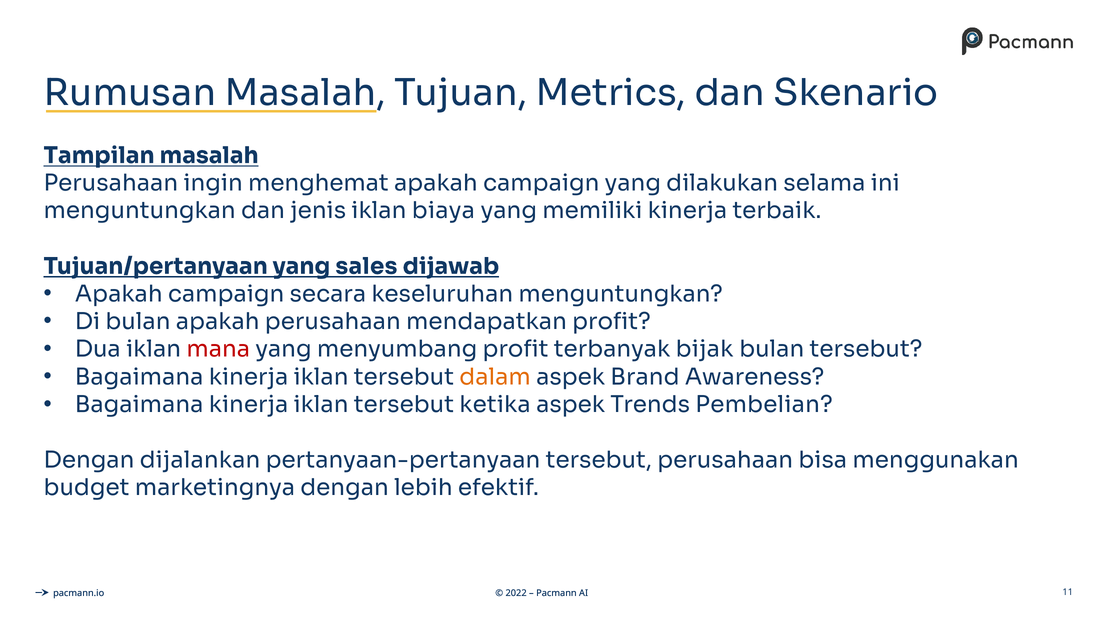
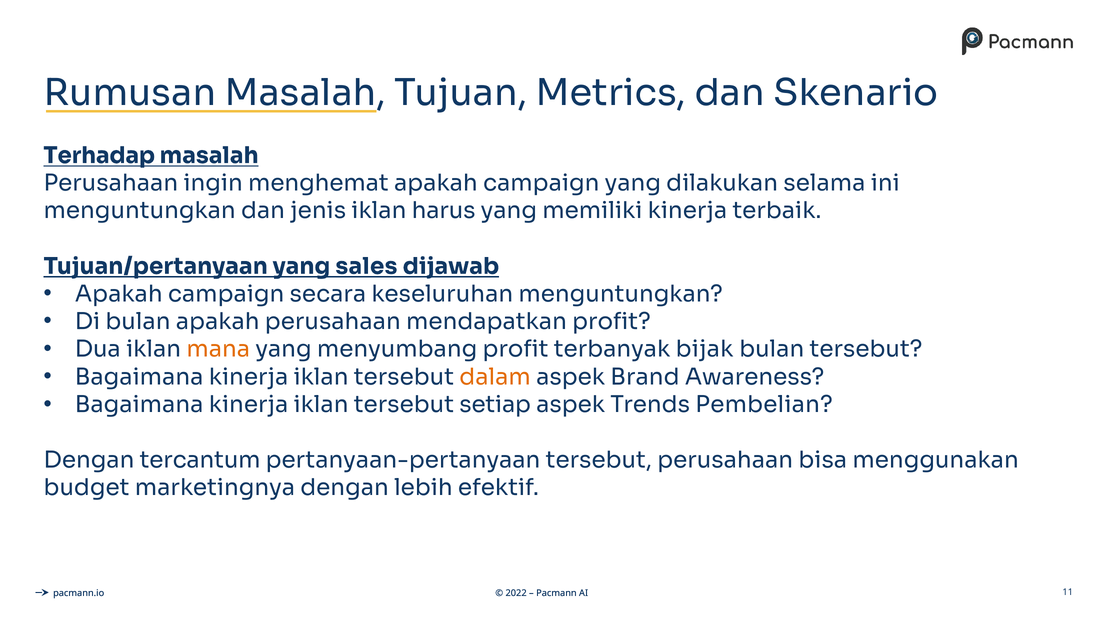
Tampilan: Tampilan -> Terhadap
biaya: biaya -> harus
mana colour: red -> orange
ketika: ketika -> setiap
dijalankan: dijalankan -> tercantum
